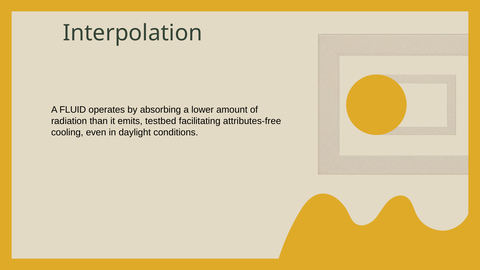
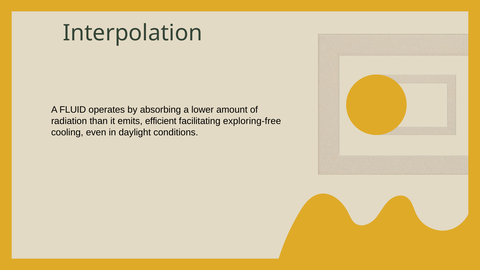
testbed: testbed -> efficient
attributes-free: attributes-free -> exploring-free
